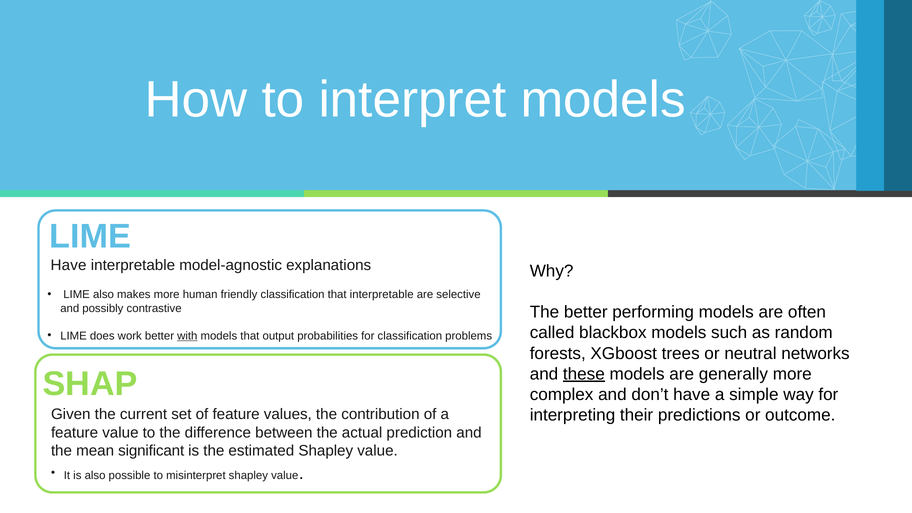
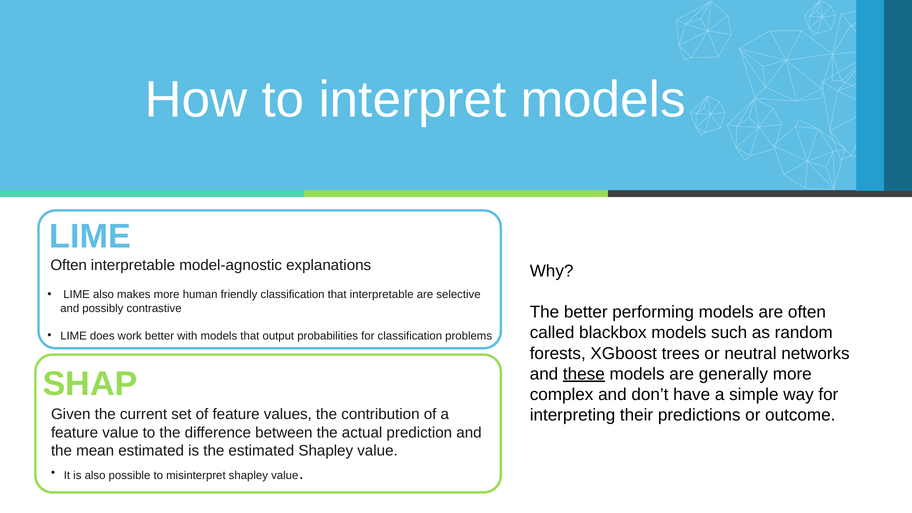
Have at (69, 265): Have -> Often
with underline: present -> none
mean significant: significant -> estimated
